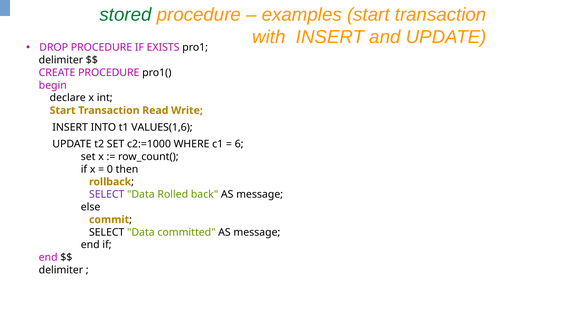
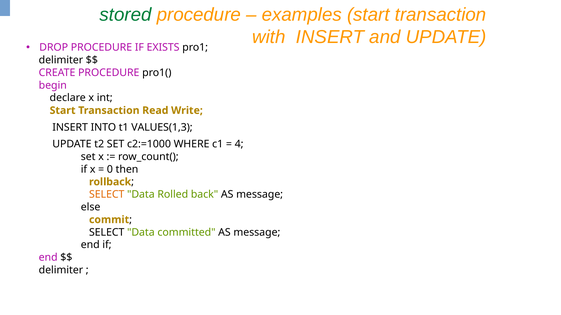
VALUES(1,6: VALUES(1,6 -> VALUES(1,3
6: 6 -> 4
SELECT at (107, 195) colour: purple -> orange
